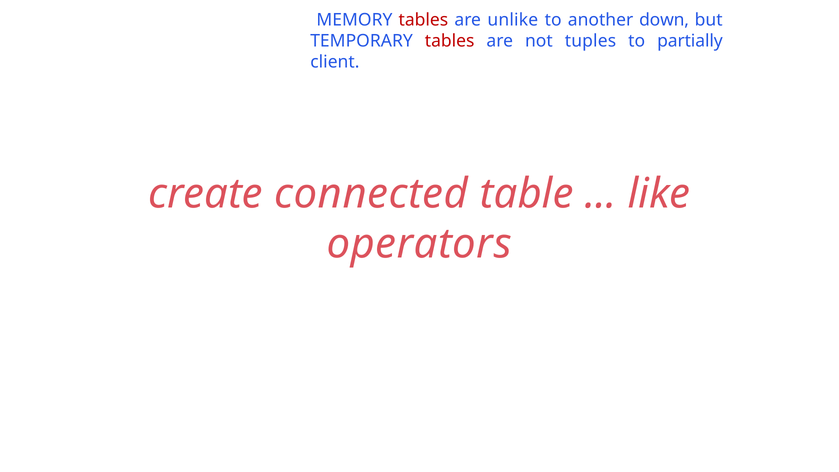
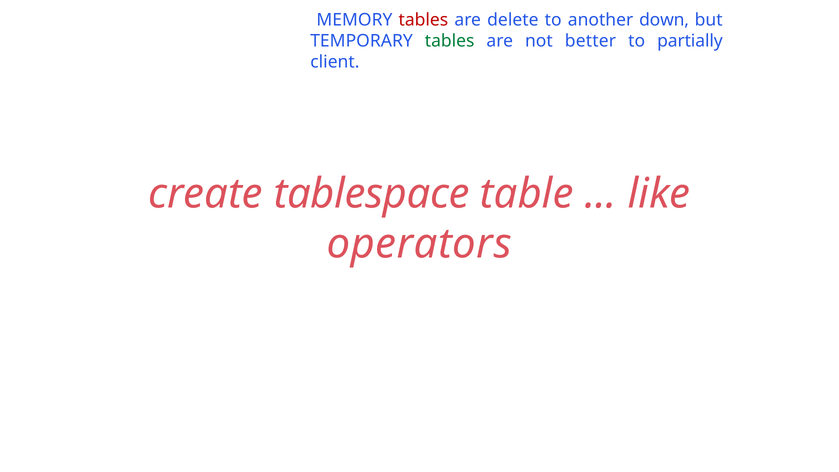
unlike: unlike -> delete
tables at (450, 41) colour: red -> green
tuples: tuples -> better
connected: connected -> tablespace
